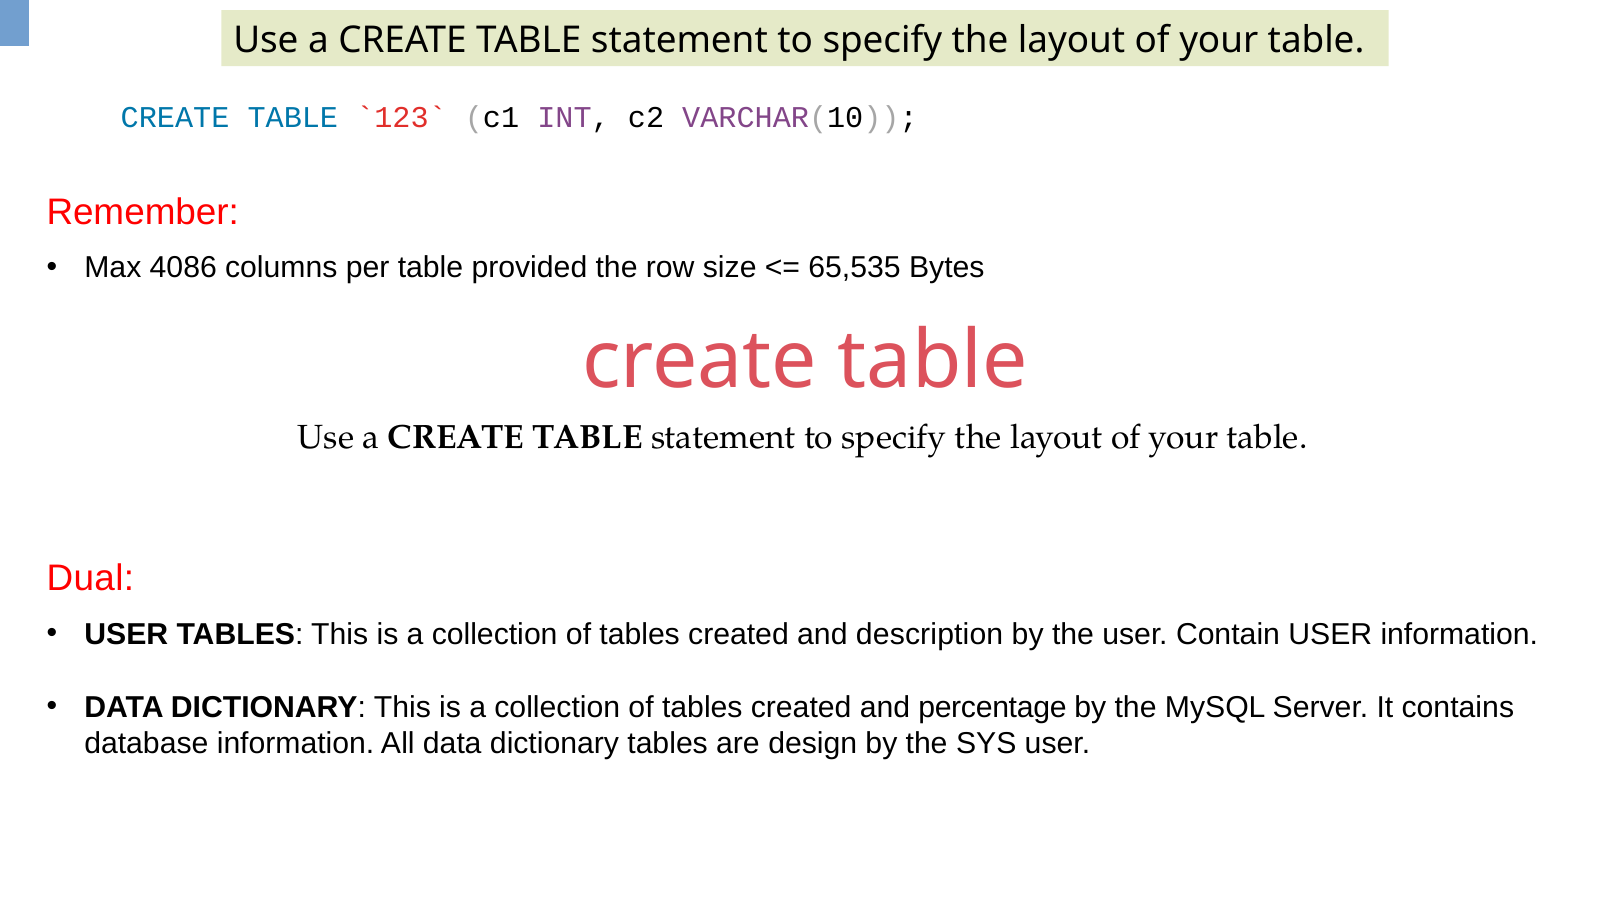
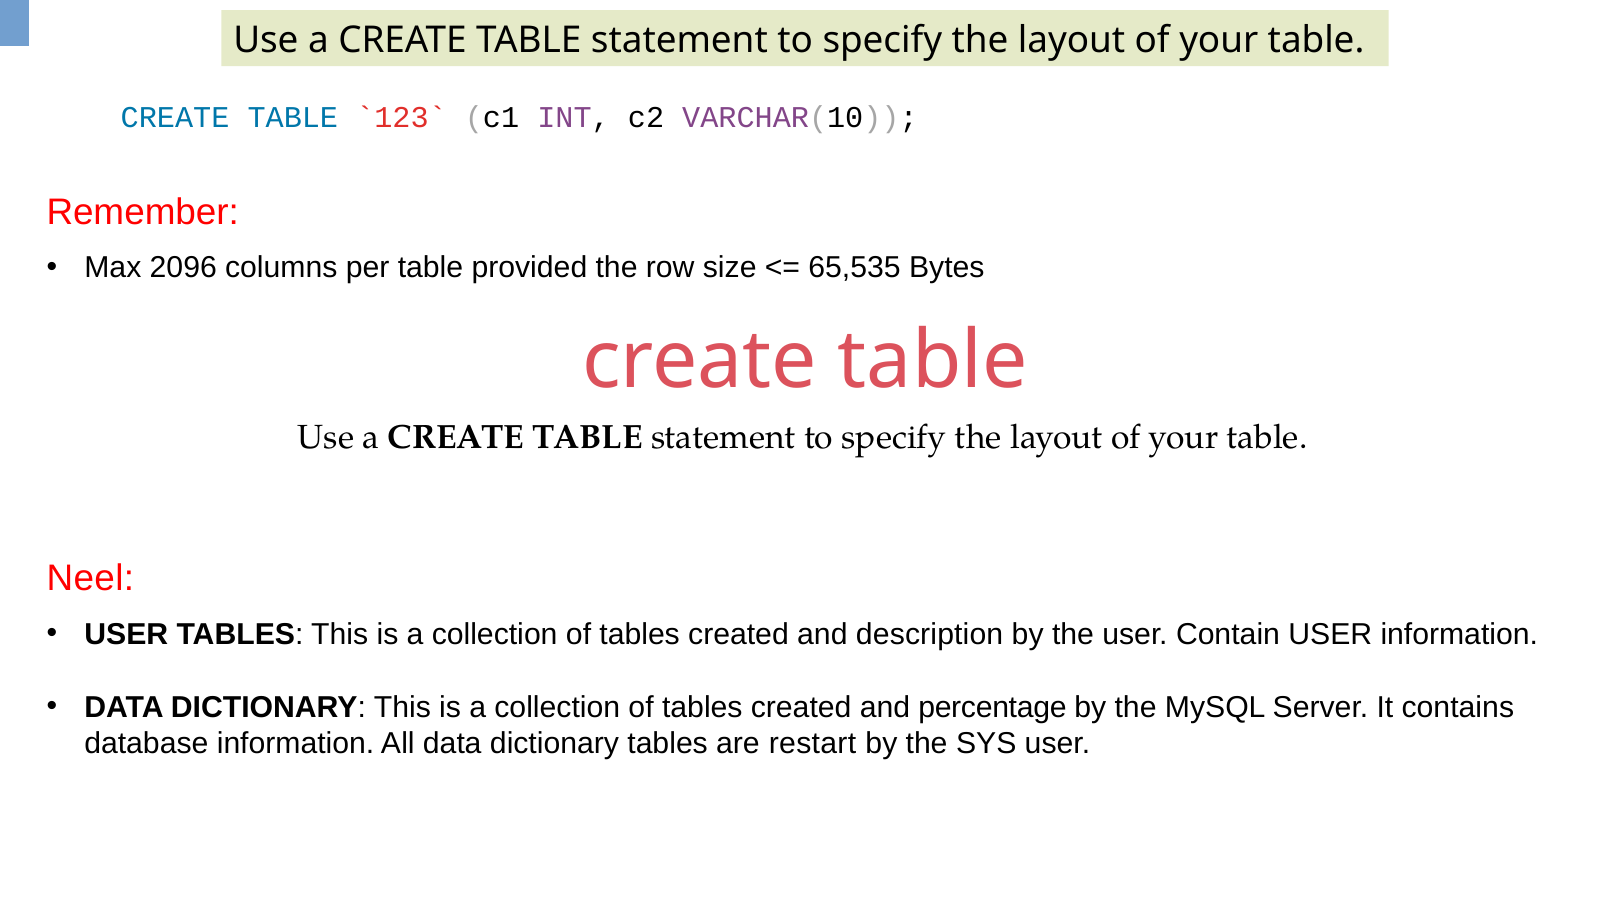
4086: 4086 -> 2096
Dual: Dual -> Neel
design: design -> restart
